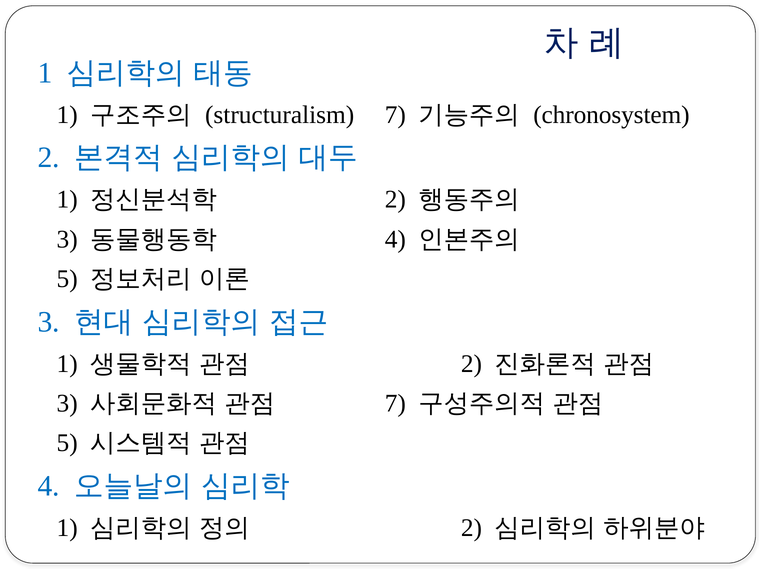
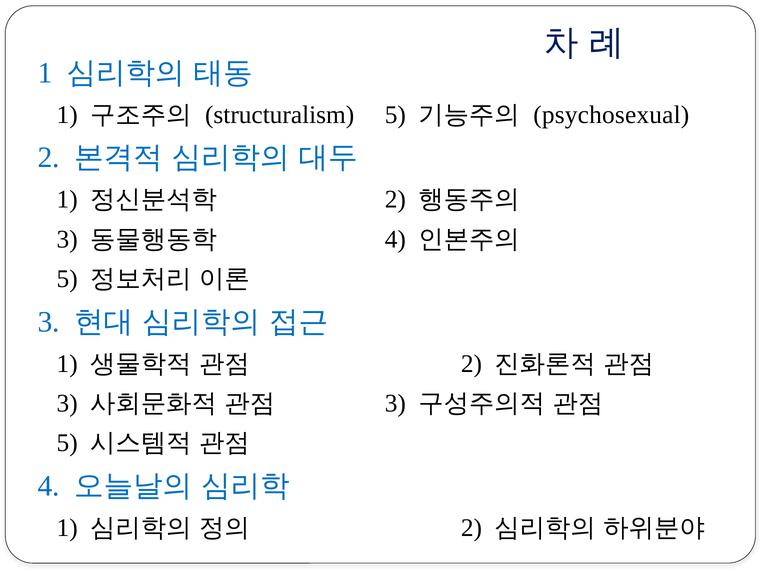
structuralism 7: 7 -> 5
chronosystem: chronosystem -> psychosexual
7 at (395, 403): 7 -> 3
